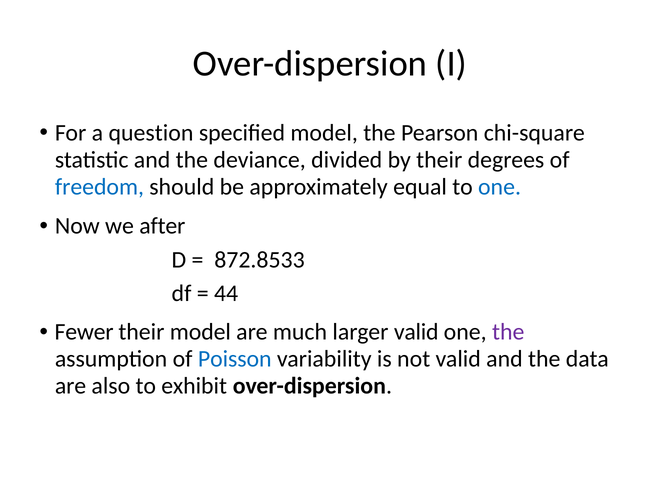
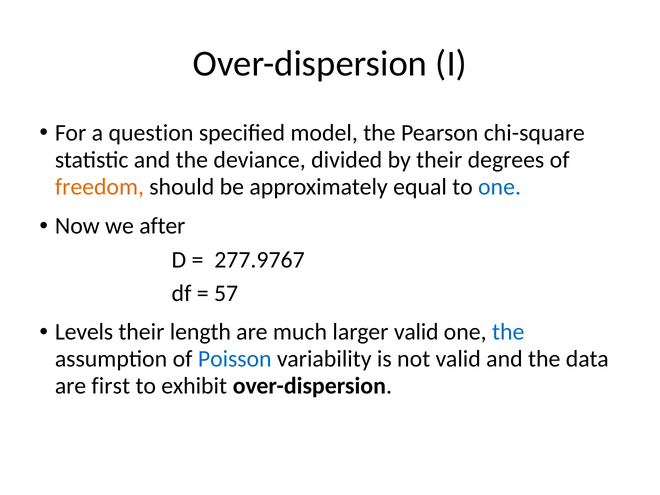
freedom colour: blue -> orange
872.8533: 872.8533 -> 277.9767
44: 44 -> 57
Fewer: Fewer -> Levels
their model: model -> length
the at (508, 332) colour: purple -> blue
also: also -> first
